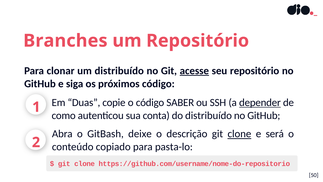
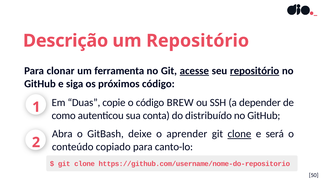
Branches: Branches -> Descrição
um distribuído: distribuído -> ferramenta
repositório at (255, 71) underline: none -> present
SABER: SABER -> BREW
depender underline: present -> none
descrição: descrição -> aprender
pasta-lo: pasta-lo -> canto-lo
